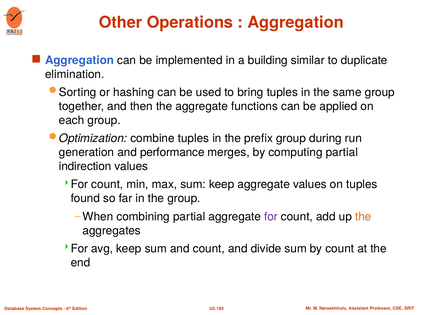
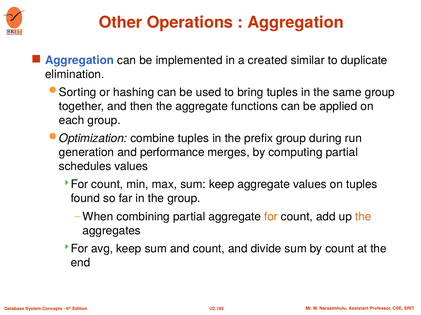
building: building -> created
indirection: indirection -> schedules
for colour: purple -> orange
